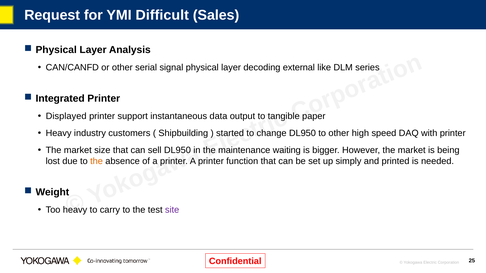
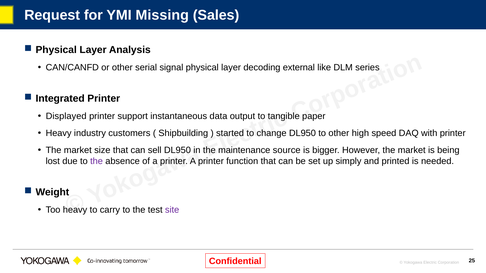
Difficult: Difficult -> Missing
waiting: waiting -> source
the at (97, 161) colour: orange -> purple
